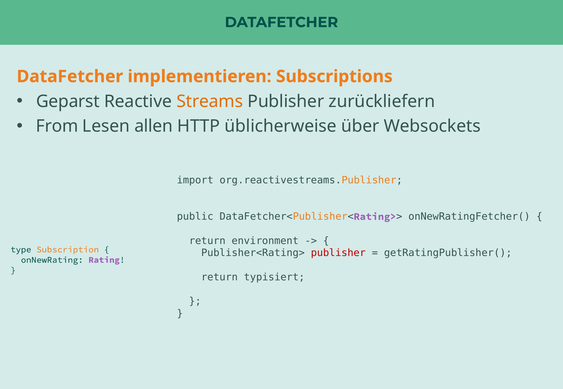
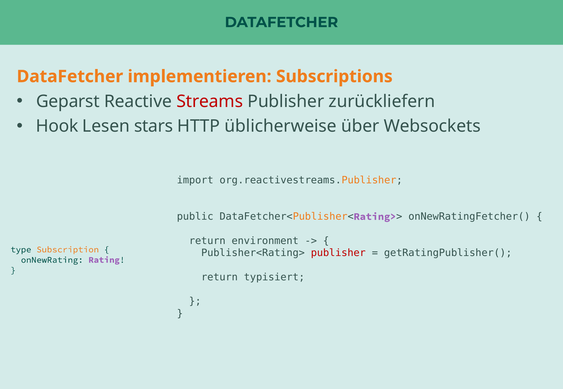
Streams colour: orange -> red
From: From -> Hook
allen: allen -> stars
